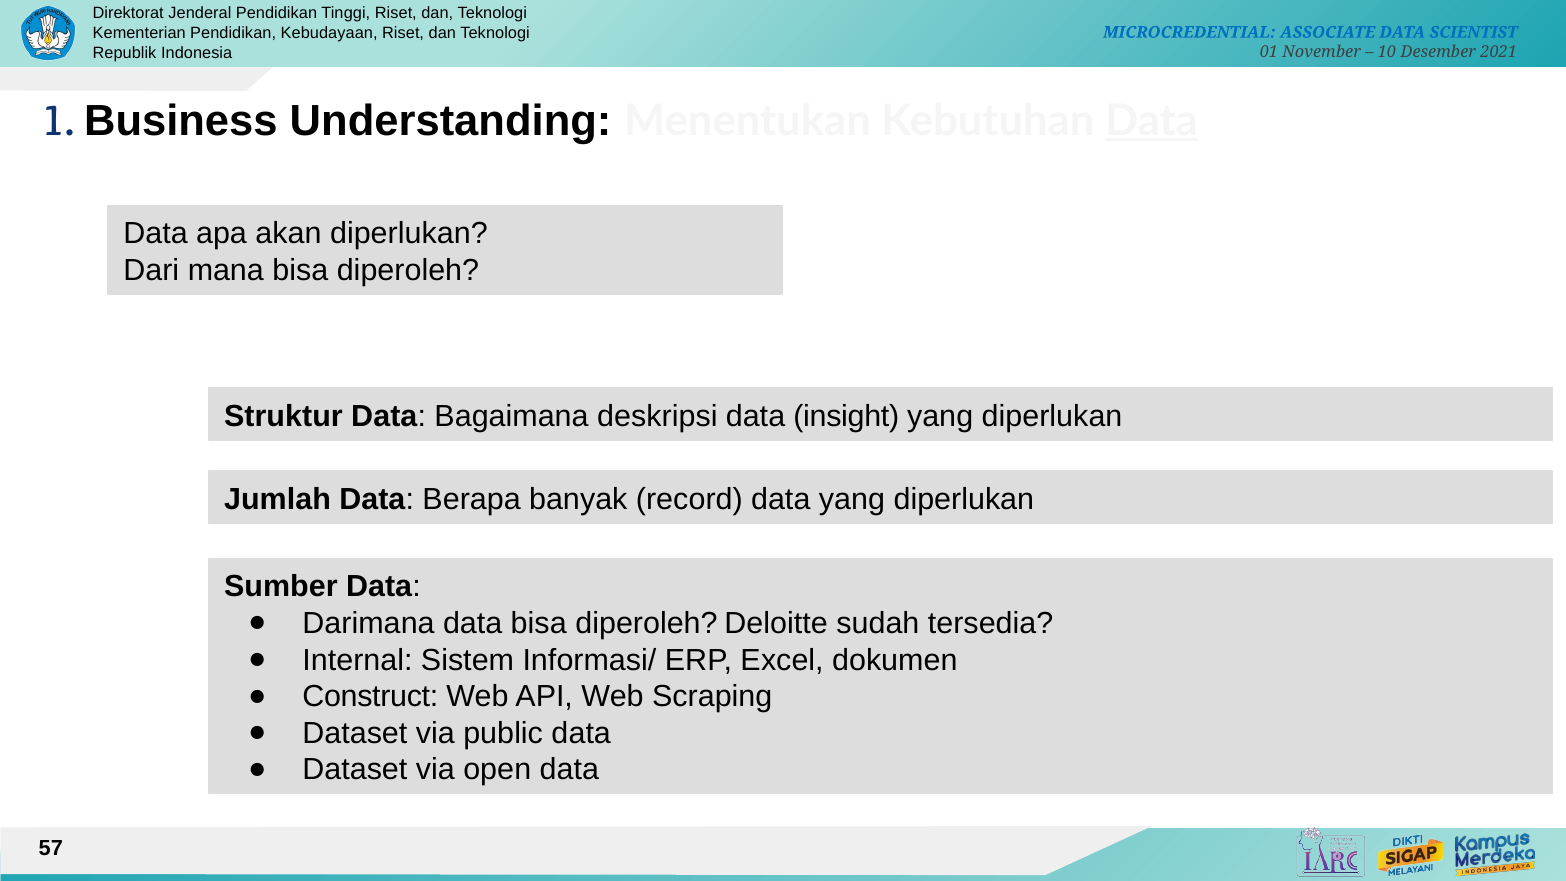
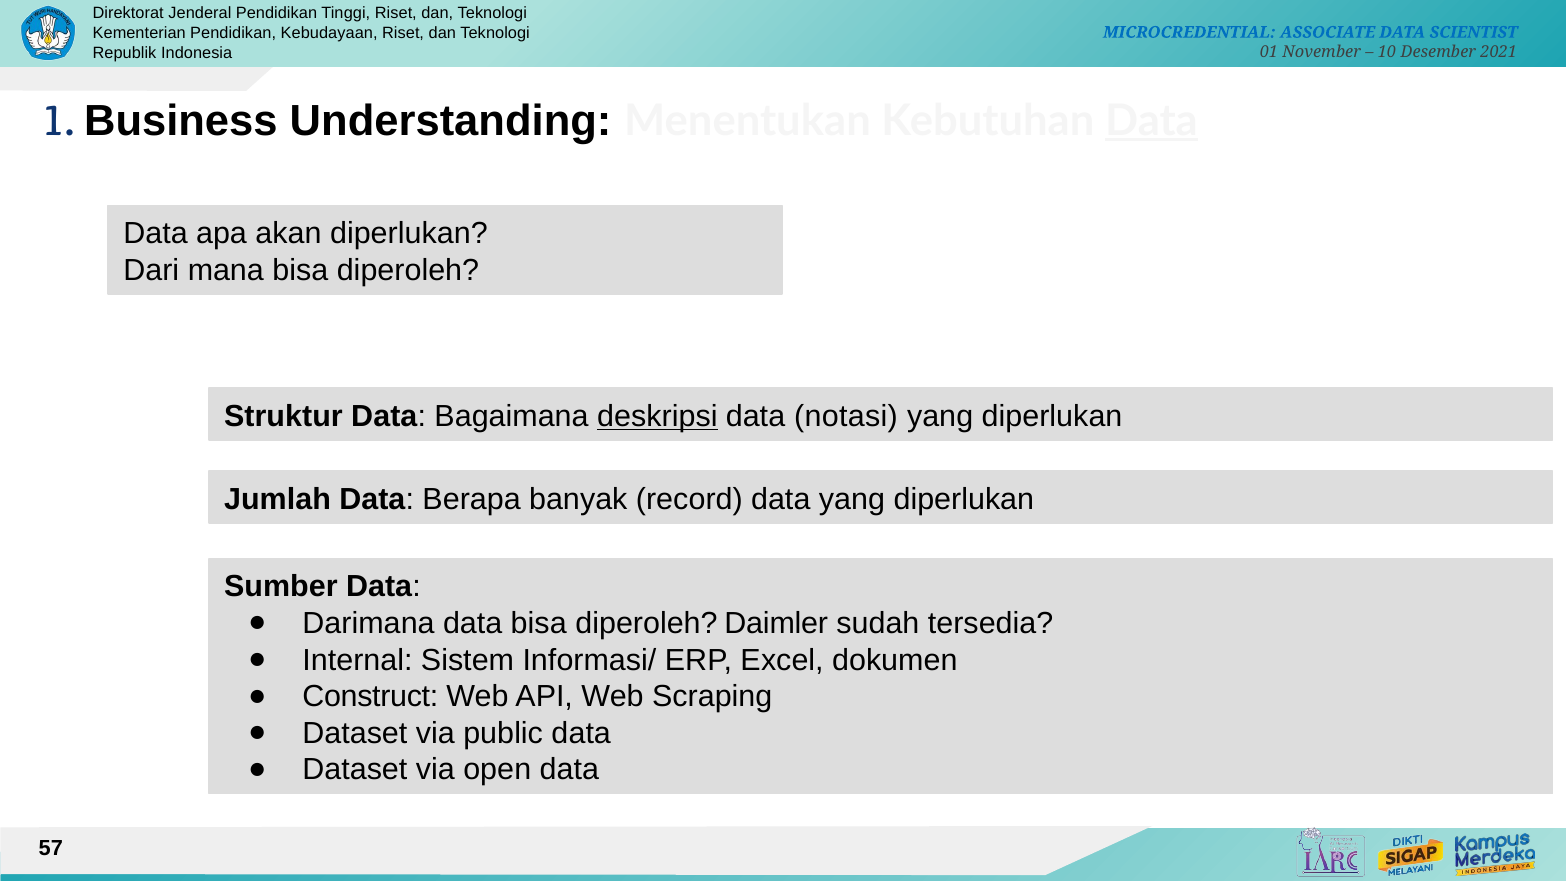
deskripsi underline: none -> present
insight: insight -> notasi
Deloitte: Deloitte -> Daimler
